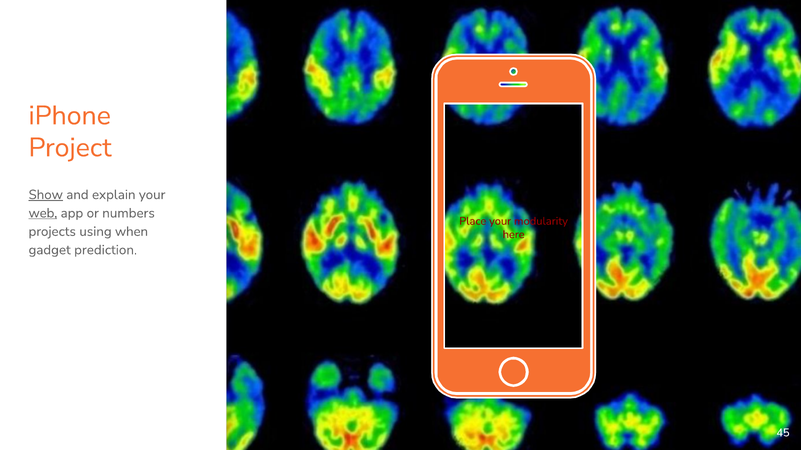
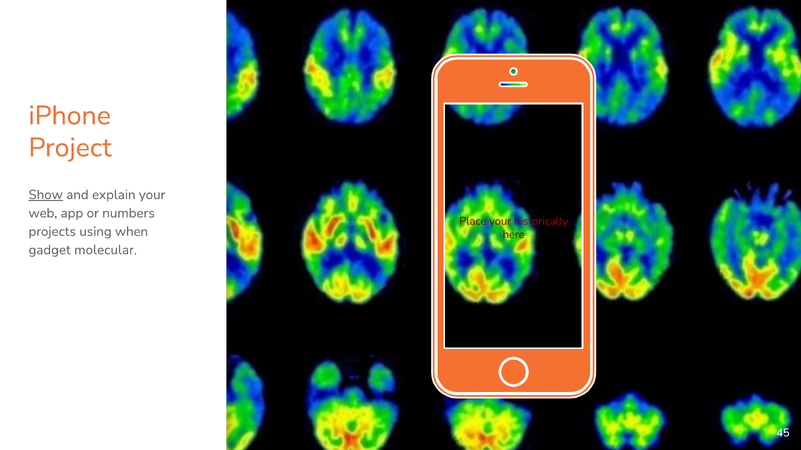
web underline: present -> none
modularity: modularity -> historically
prediction: prediction -> molecular
